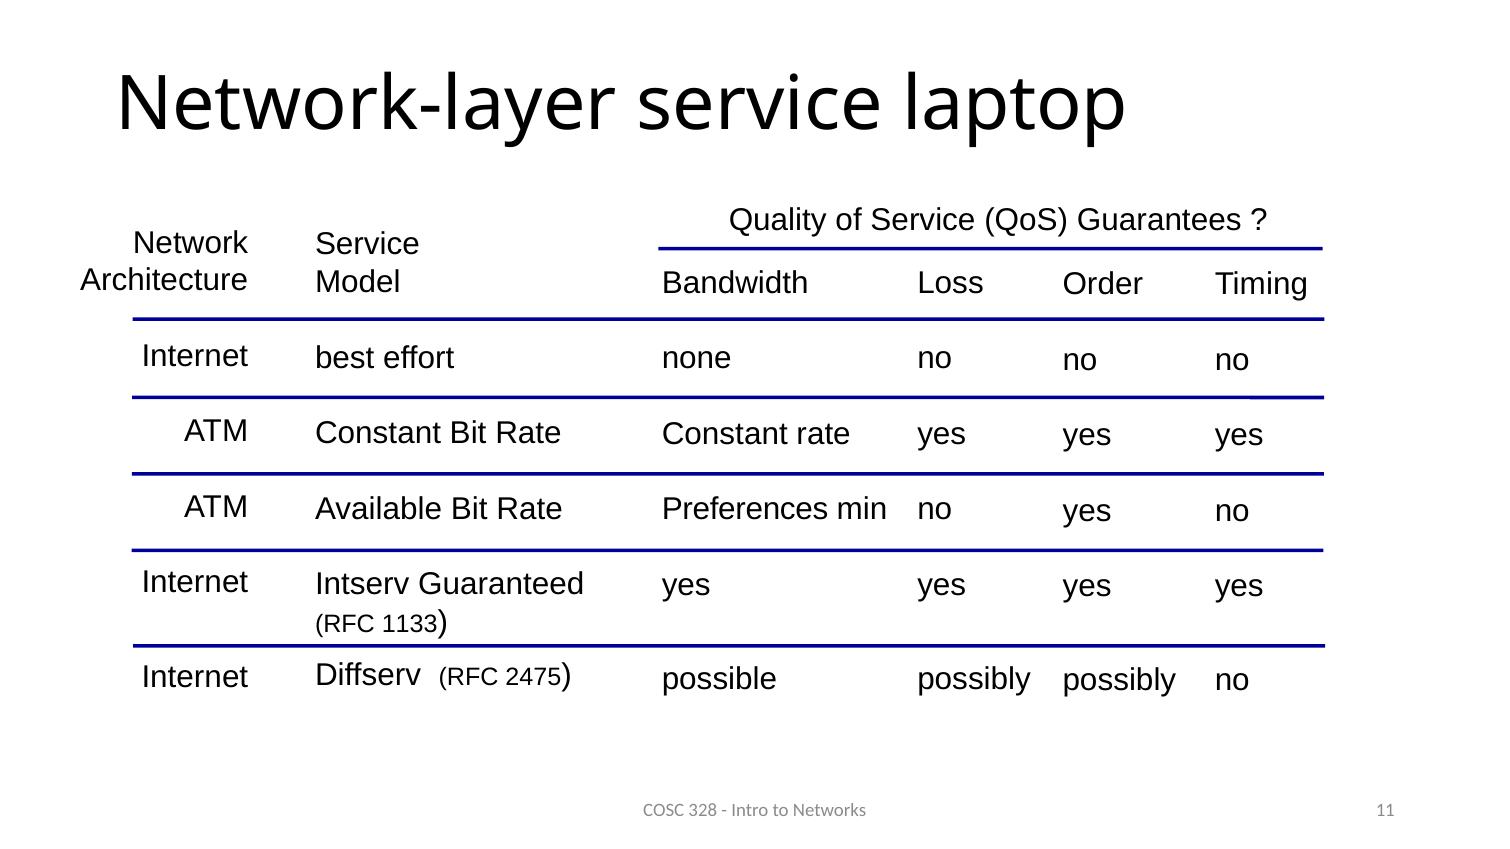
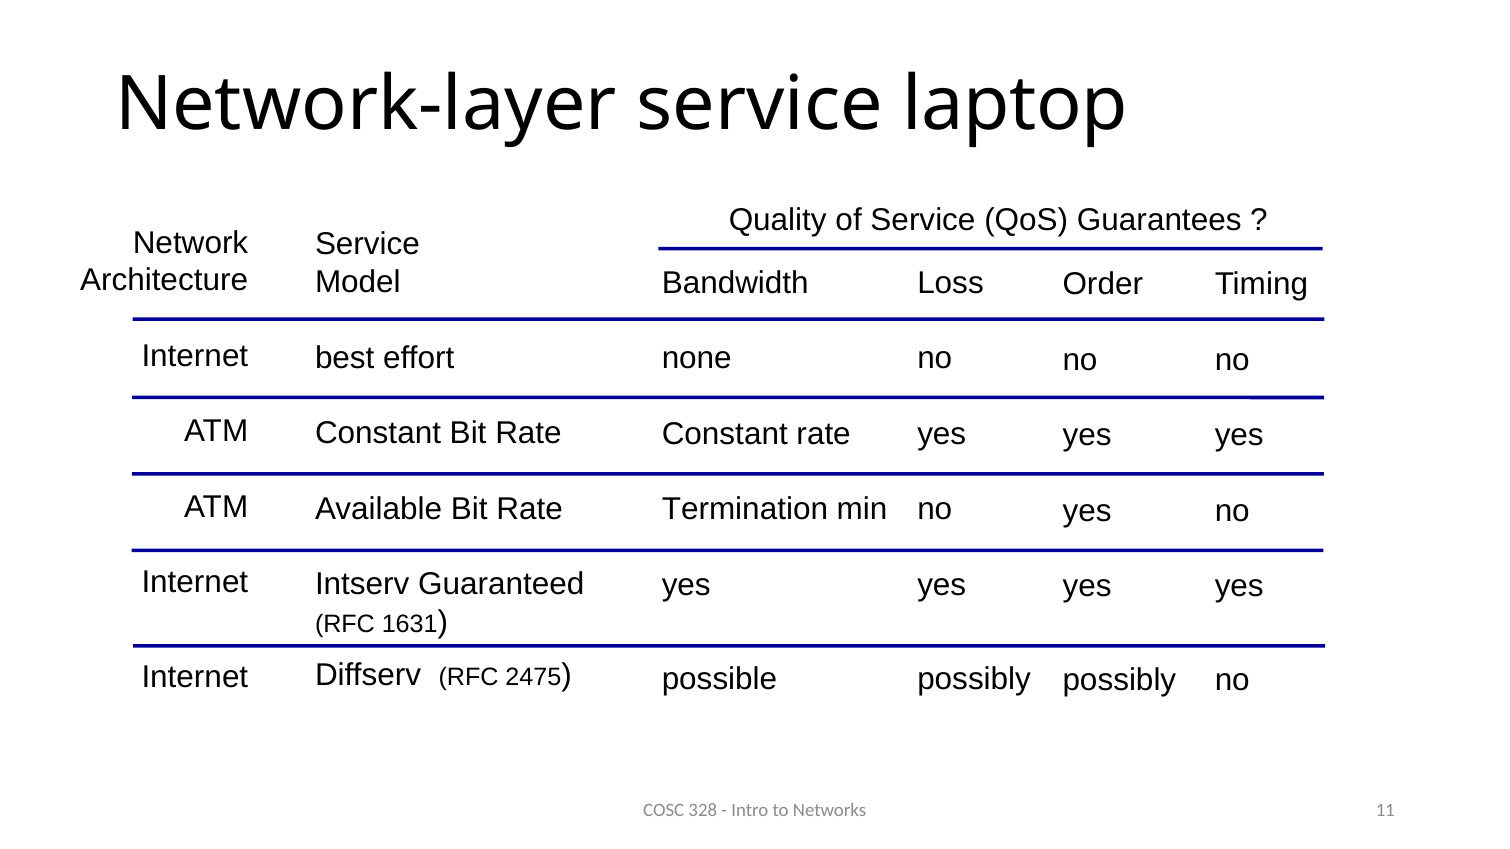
Preferences: Preferences -> Termination
1133: 1133 -> 1631
